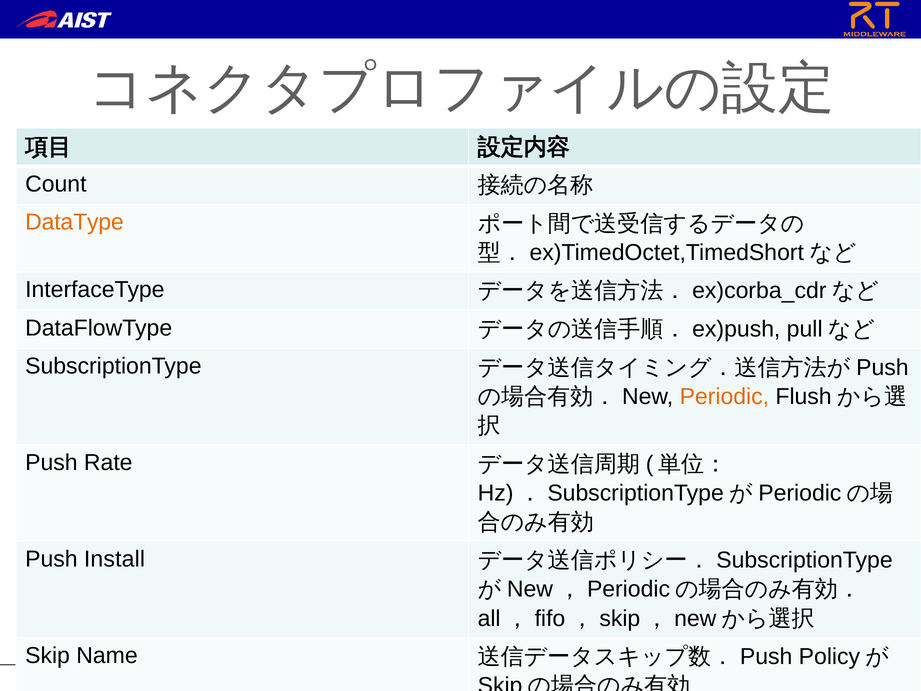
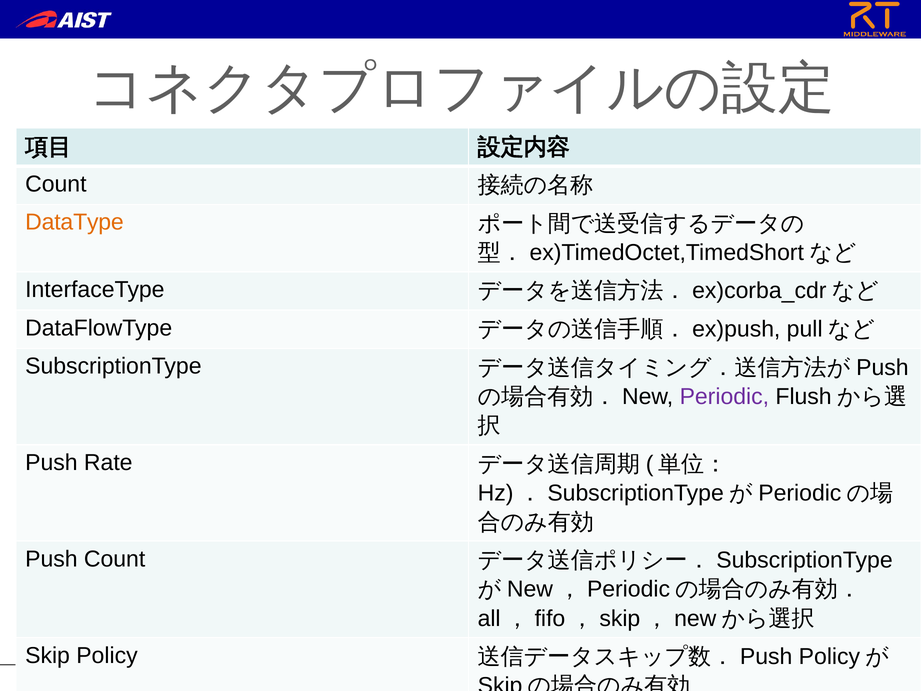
Periodic colour: orange -> purple
Push Install: Install -> Count
Name: Name -> Policy
